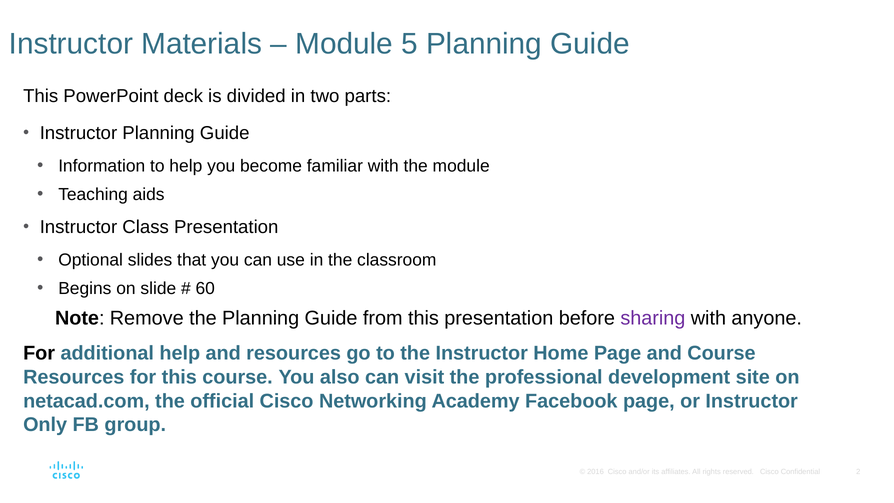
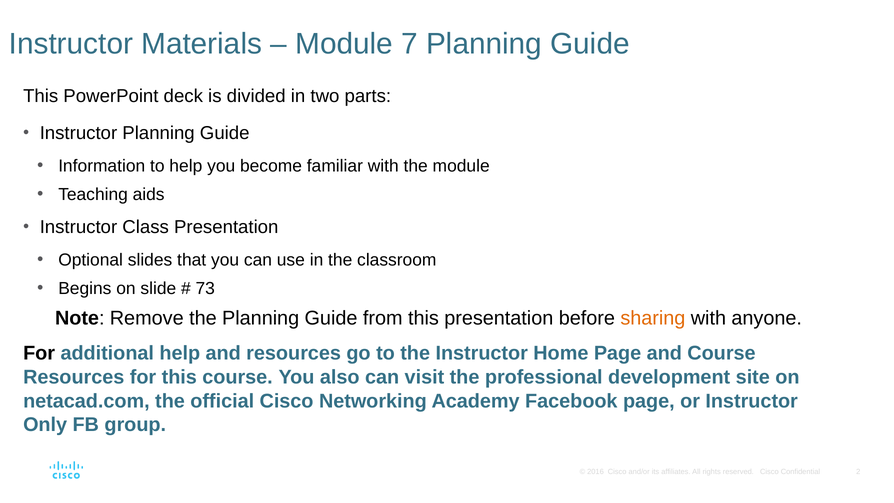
5: 5 -> 7
60: 60 -> 73
sharing colour: purple -> orange
